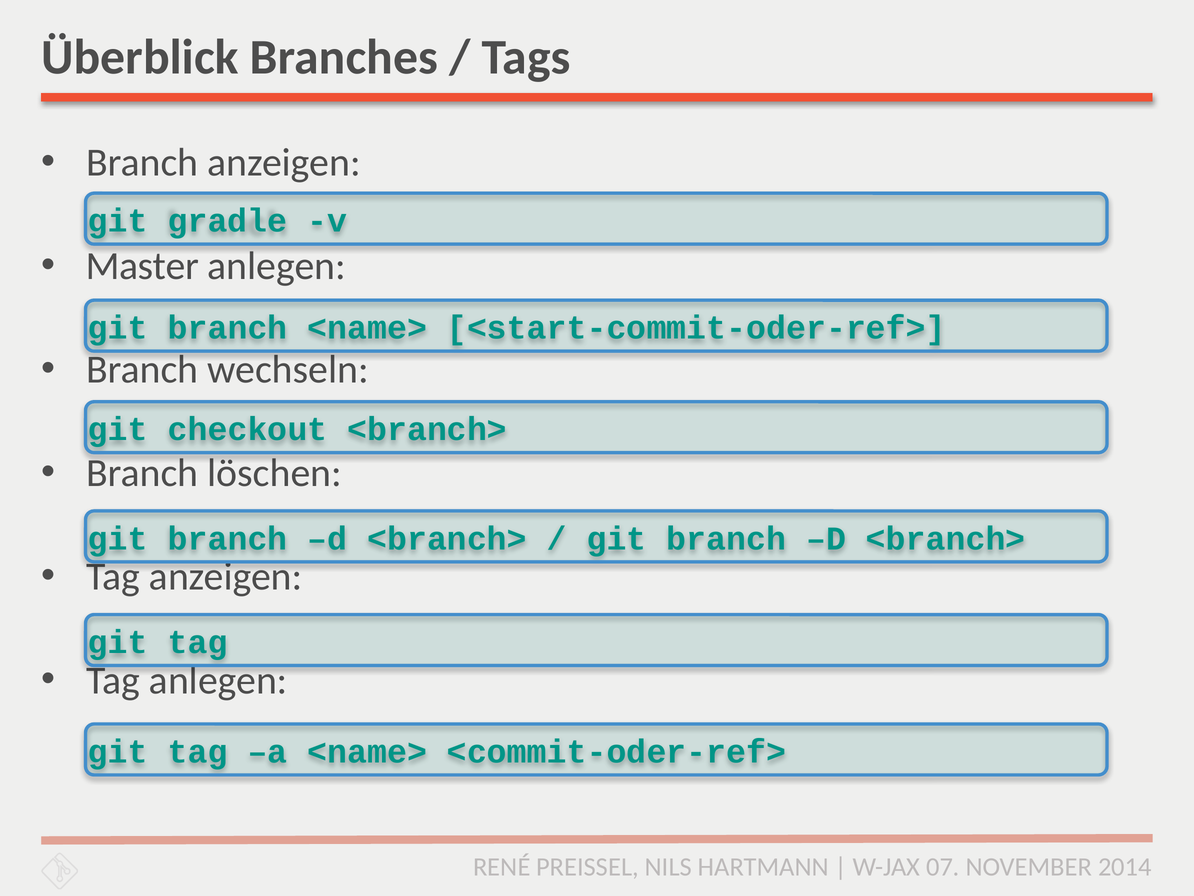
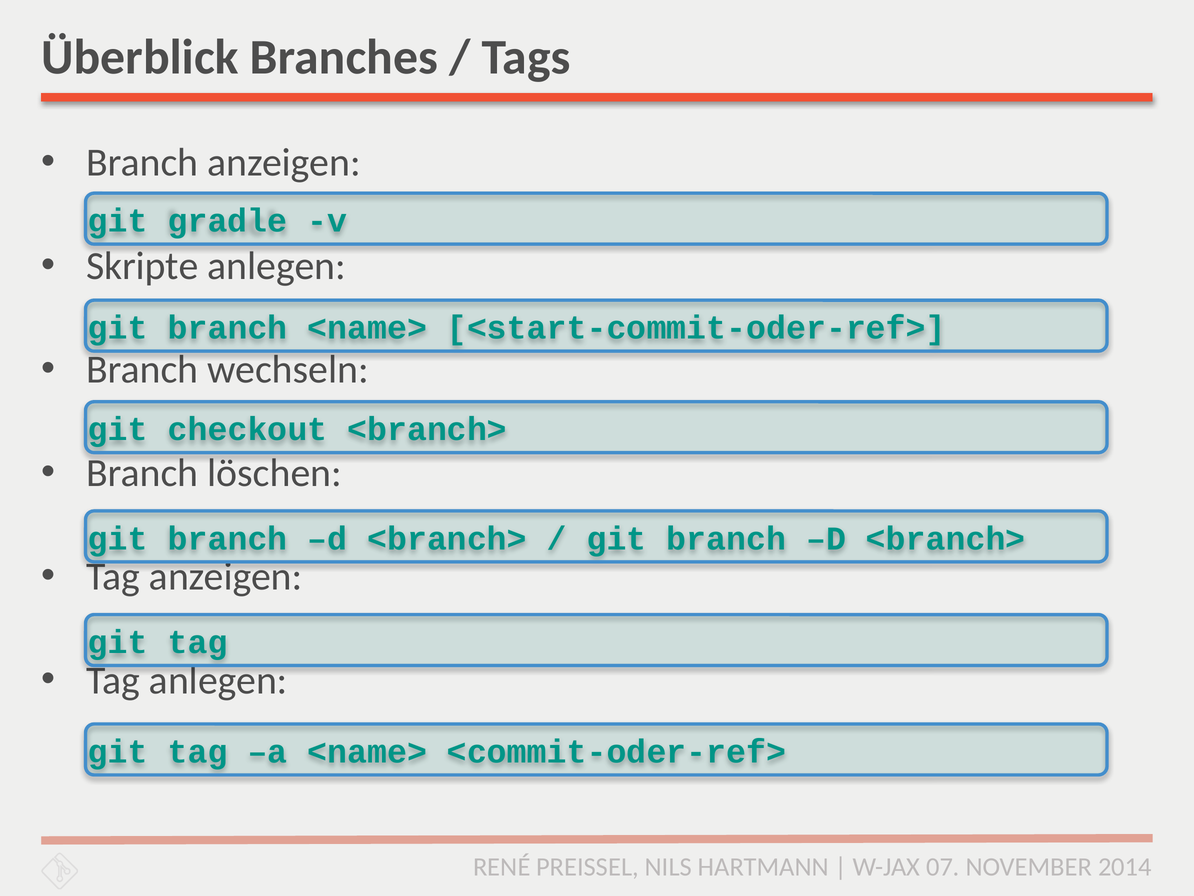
Master: Master -> Skripte
